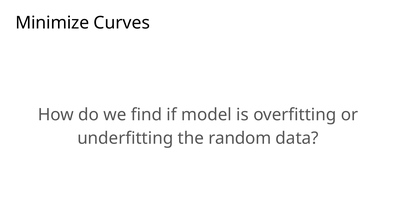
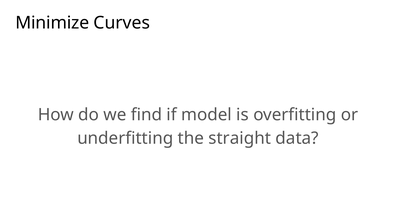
random: random -> straight
